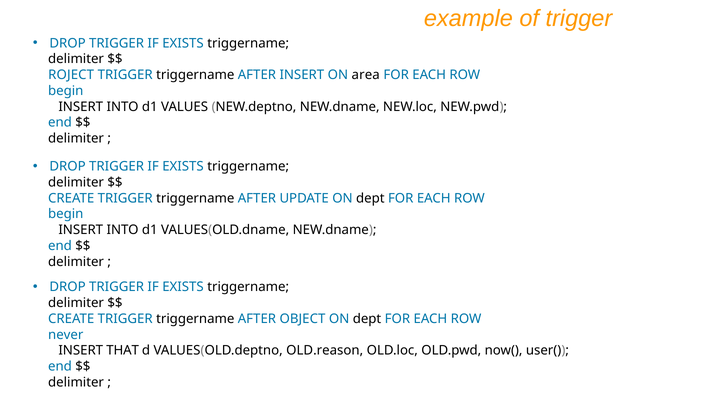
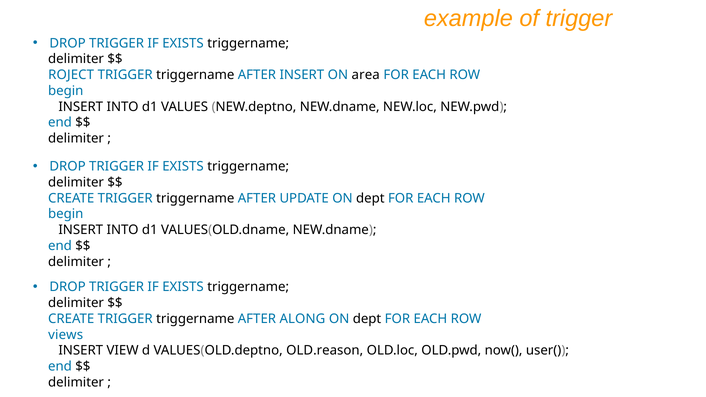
OBJECT: OBJECT -> ALONG
never: never -> views
THAT: THAT -> VIEW
